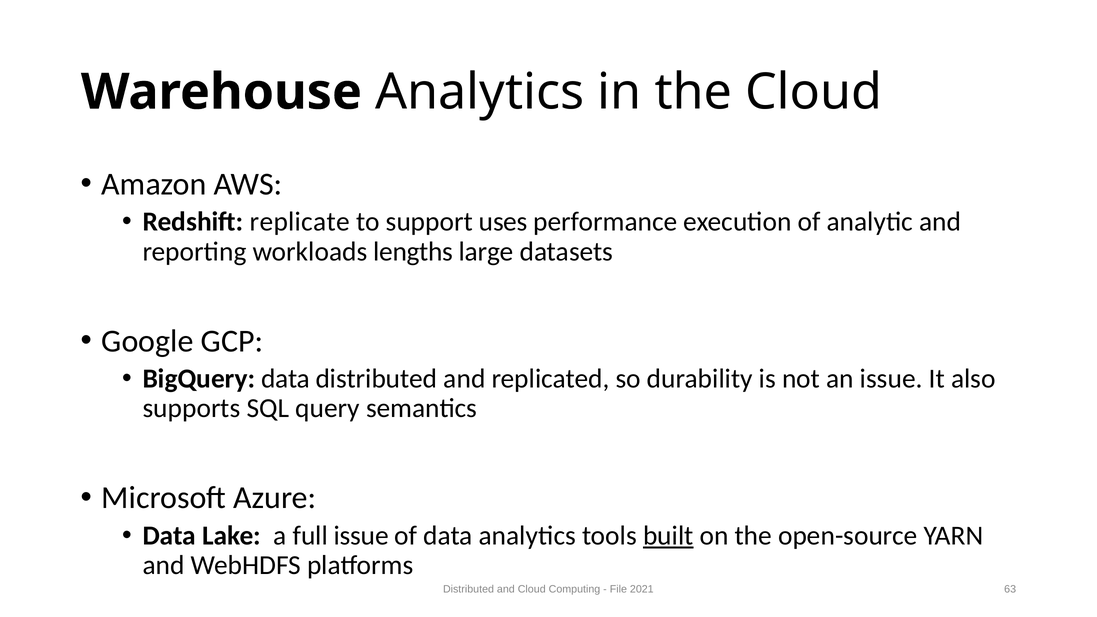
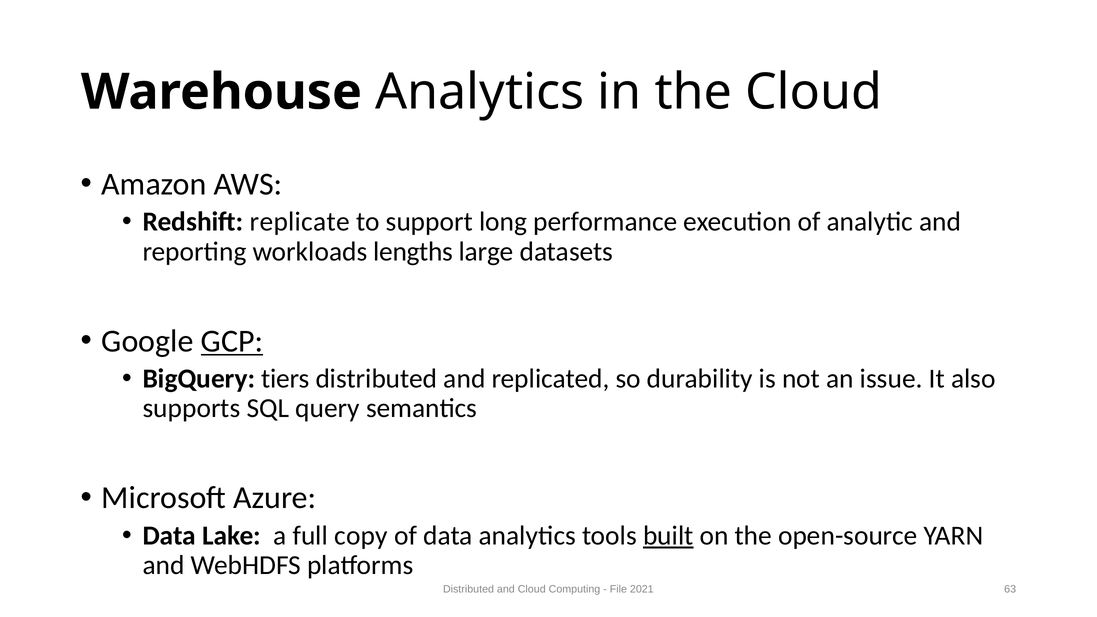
uses: uses -> long
GCP underline: none -> present
BigQuery data: data -> tiers
full issue: issue -> copy
